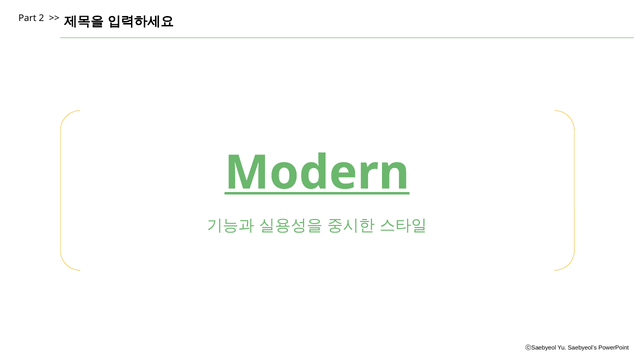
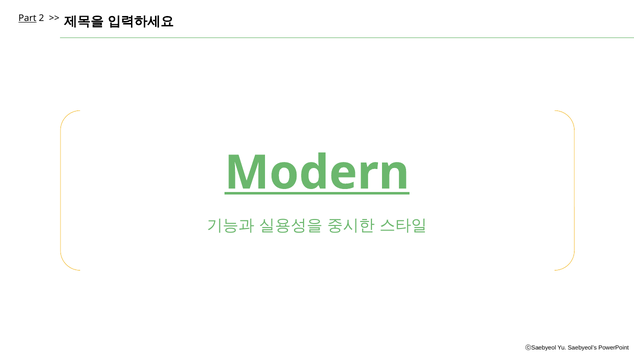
Part underline: none -> present
